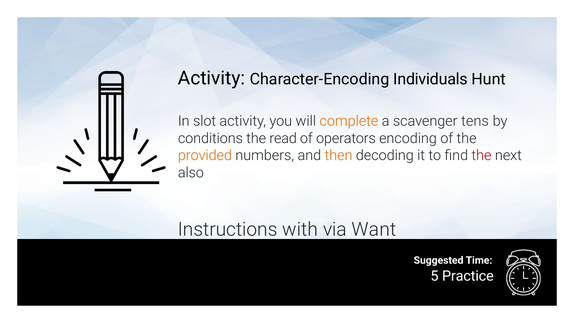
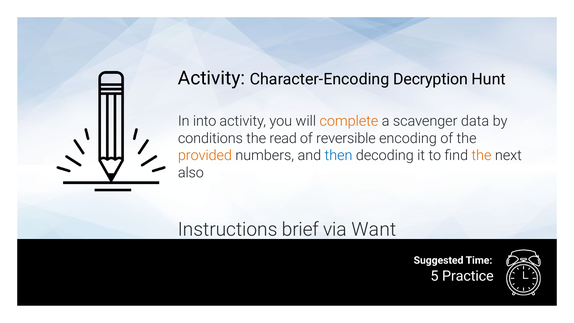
Individuals: Individuals -> Decryption
slot: slot -> into
tens: tens -> data
operators: operators -> reversible
then colour: orange -> blue
the at (482, 155) colour: red -> orange
with: with -> brief
